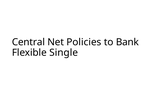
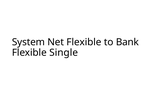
Central: Central -> System
Net Policies: Policies -> Flexible
